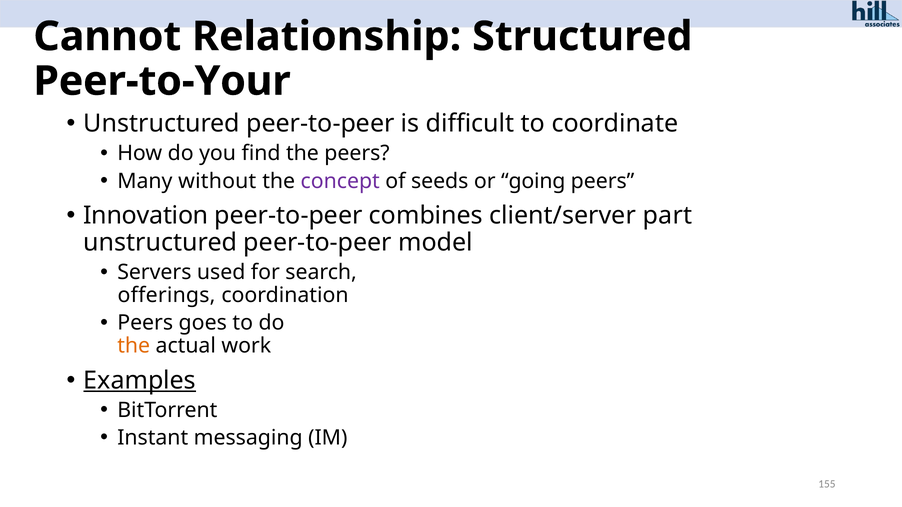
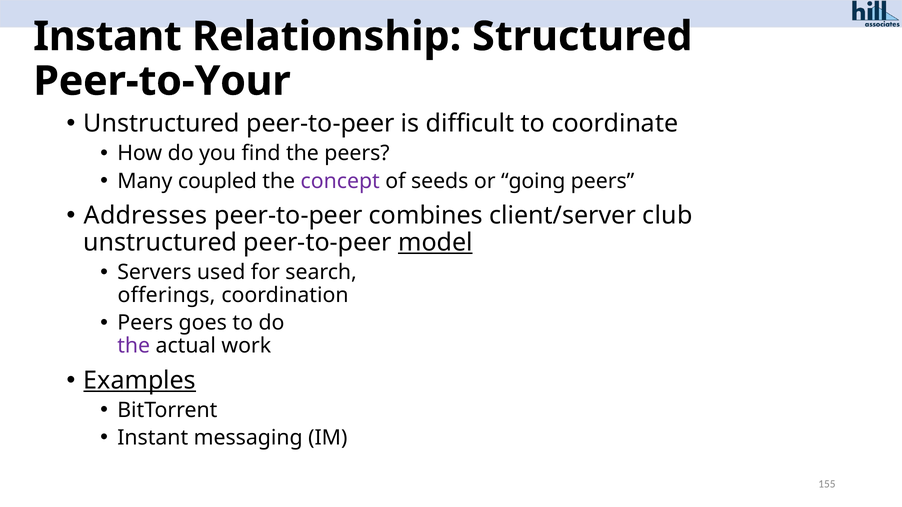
Cannot at (107, 37): Cannot -> Instant
without: without -> coupled
Innovation: Innovation -> Addresses
part: part -> club
model underline: none -> present
the at (134, 346) colour: orange -> purple
